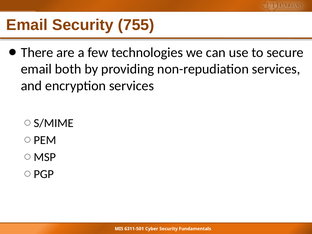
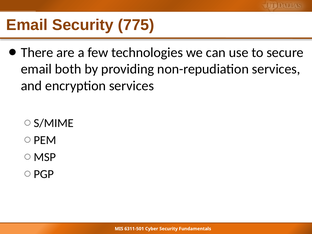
755: 755 -> 775
